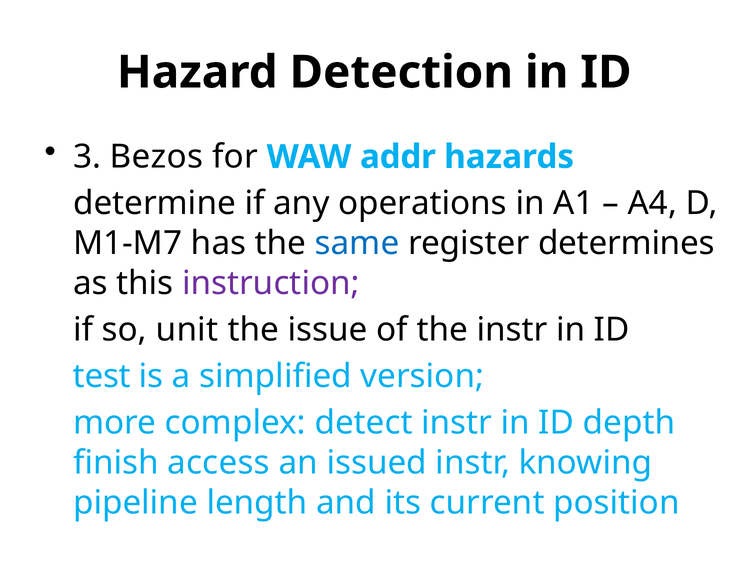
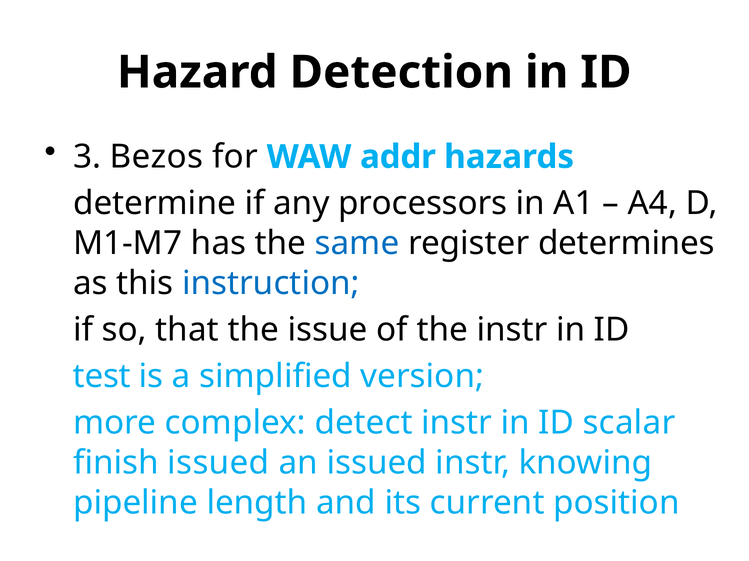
operations: operations -> processors
instruction colour: purple -> blue
unit: unit -> that
depth: depth -> scalar
finish access: access -> issued
